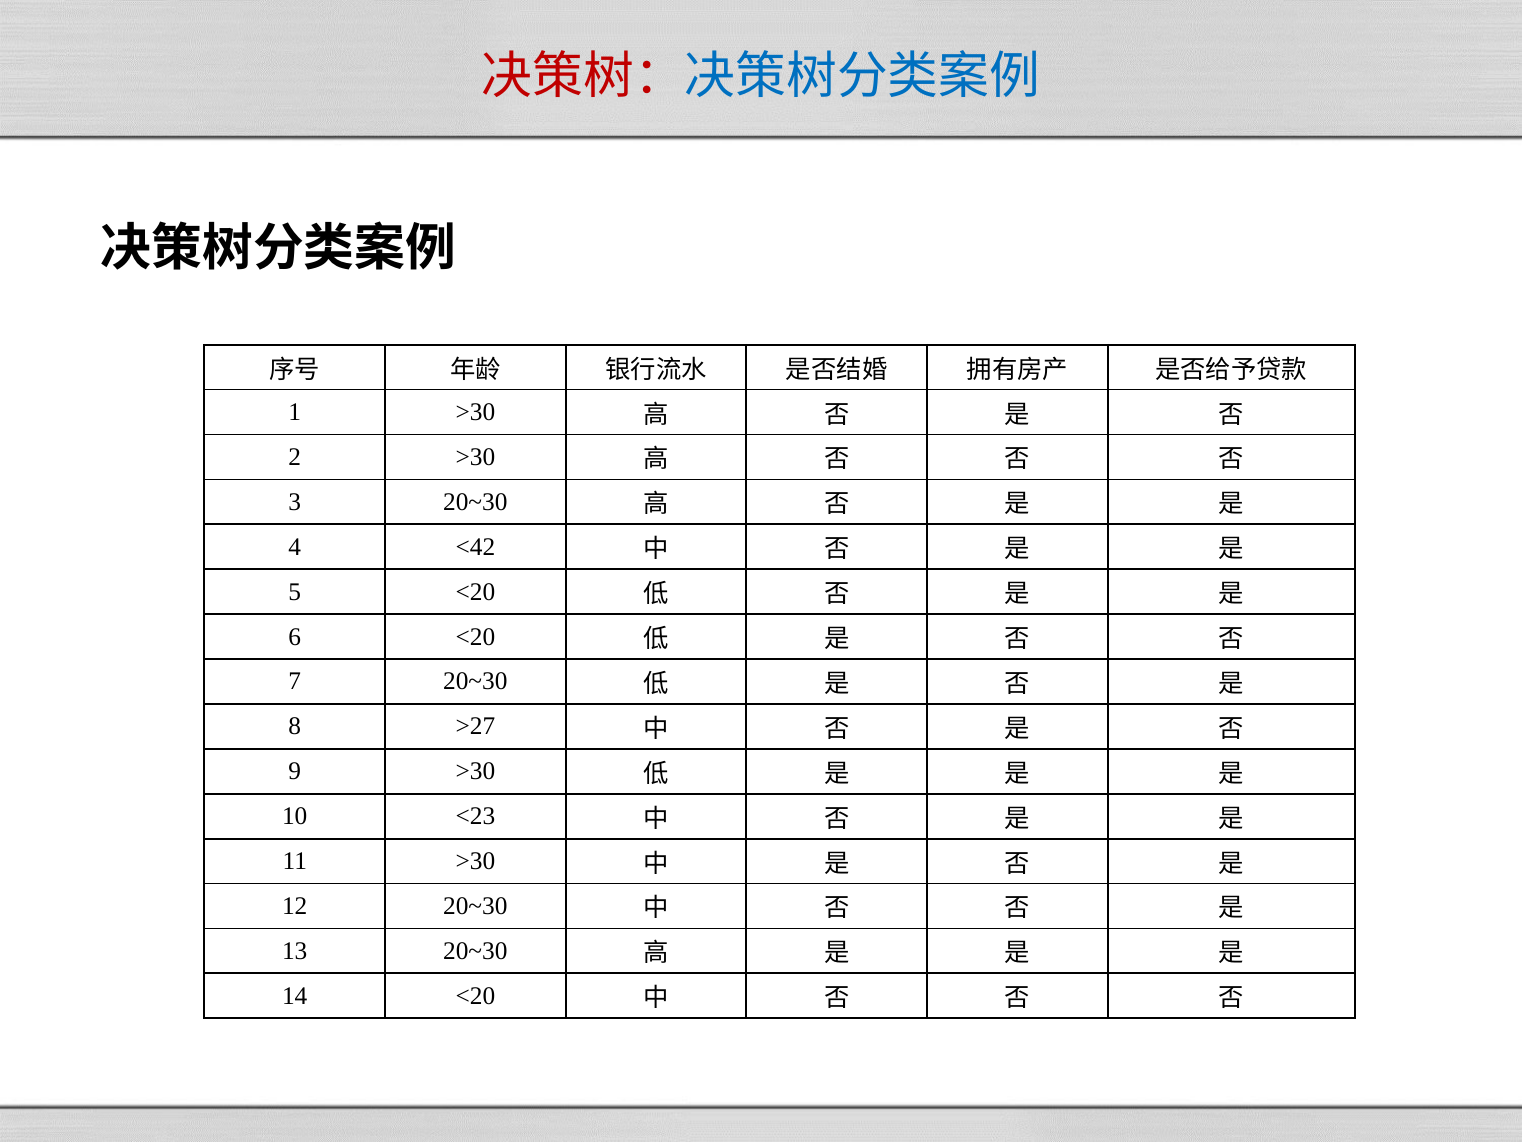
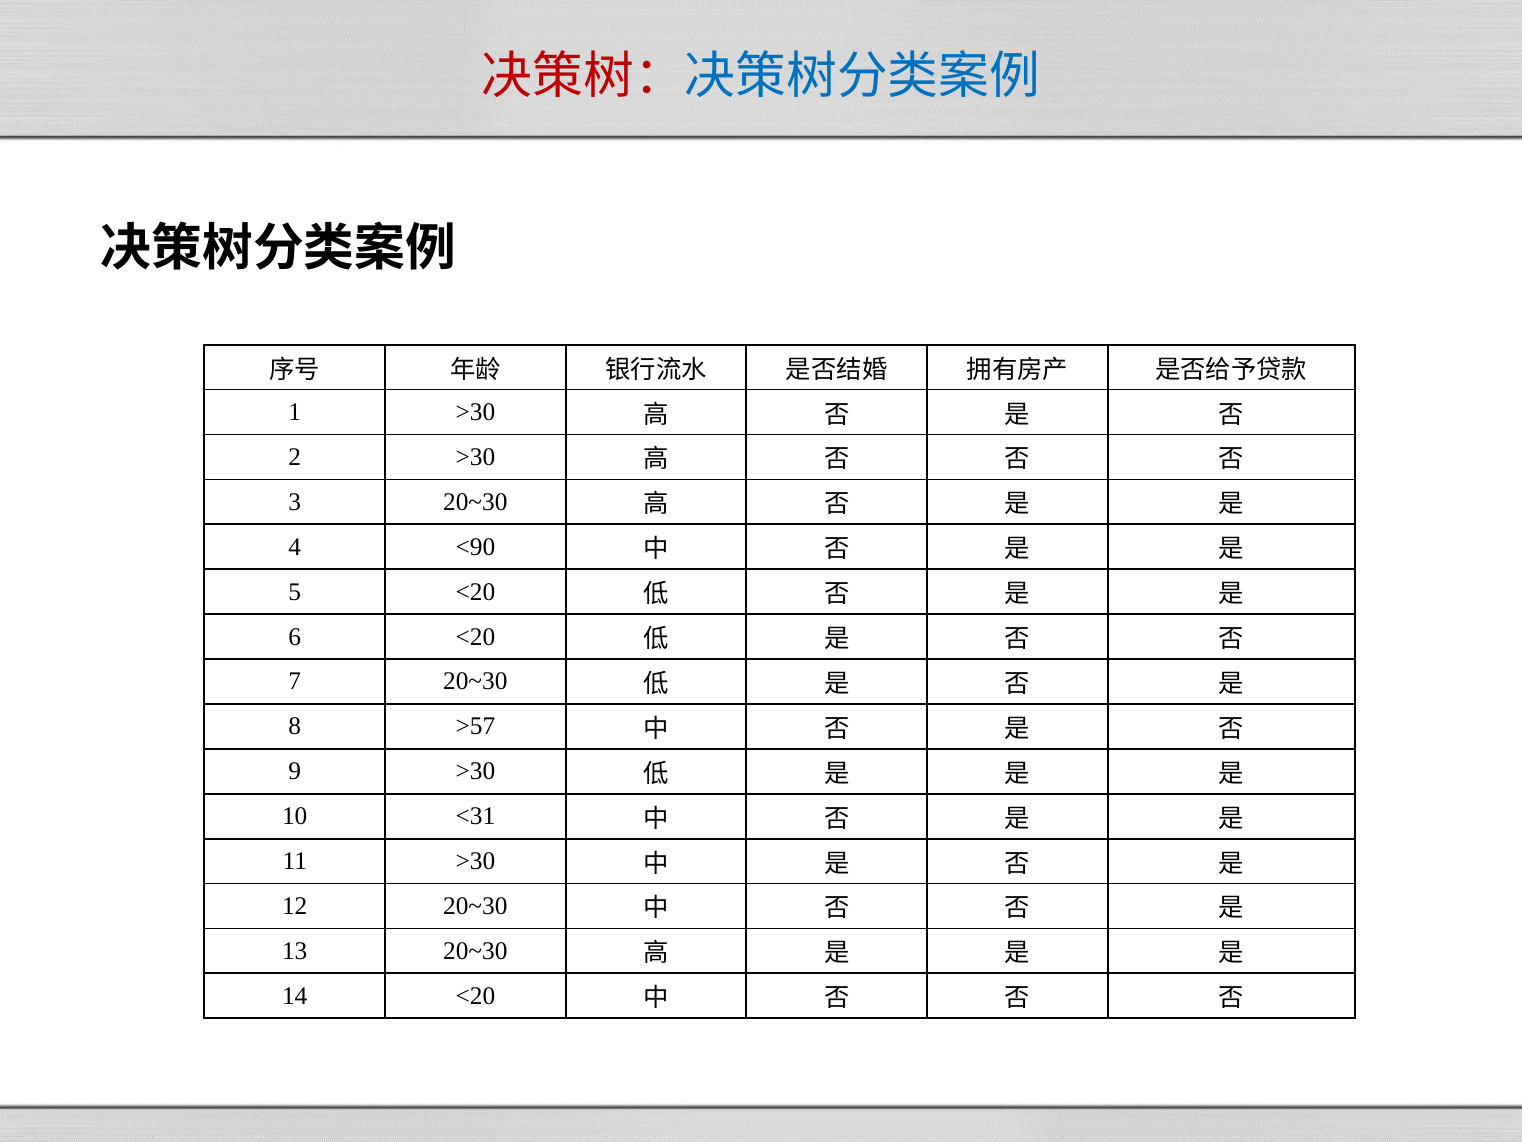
<42: <42 -> <90
>27: >27 -> >57
<23: <23 -> <31
